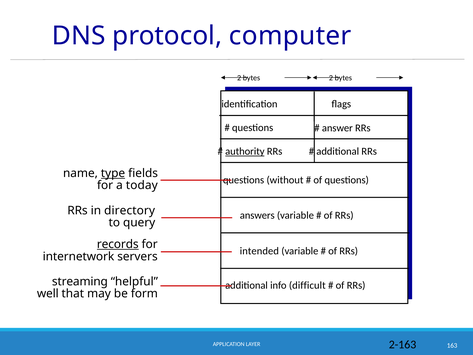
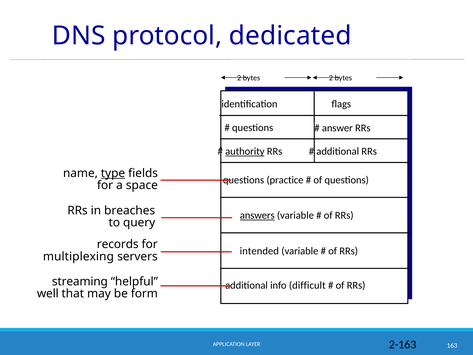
computer: computer -> dedicated
without: without -> practice
today: today -> space
directory: directory -> breaches
answers underline: none -> present
records underline: present -> none
internetwork: internetwork -> multiplexing
